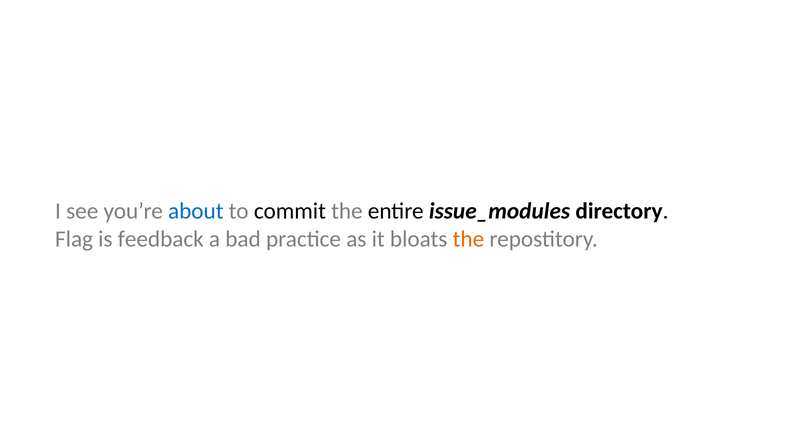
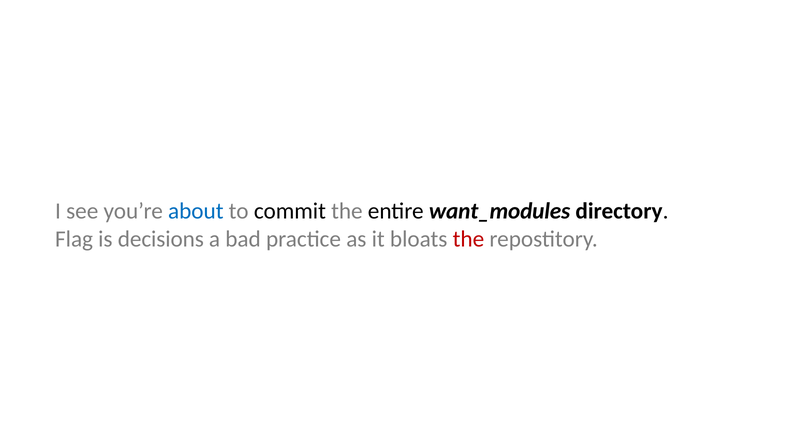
issue_modules: issue_modules -> want_modules
feedback: feedback -> decisions
the at (468, 239) colour: orange -> red
